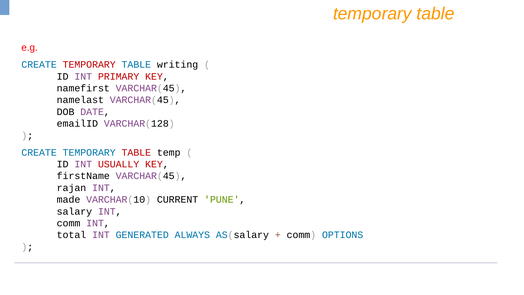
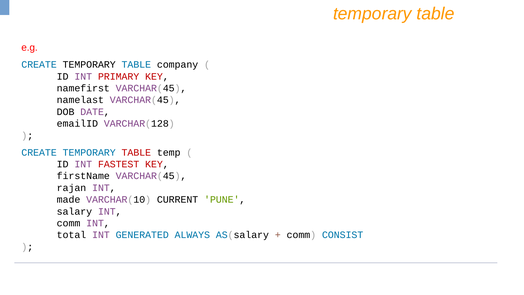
TEMPORARY at (89, 65) colour: red -> black
writing: writing -> company
USUALLY: USUALLY -> FASTEST
OPTIONS: OPTIONS -> CONSIST
